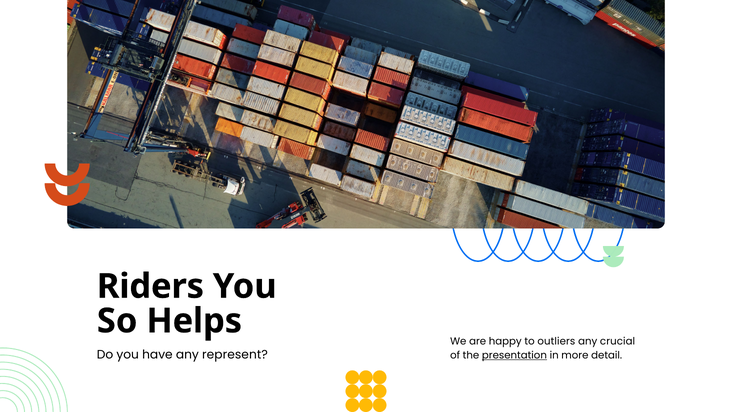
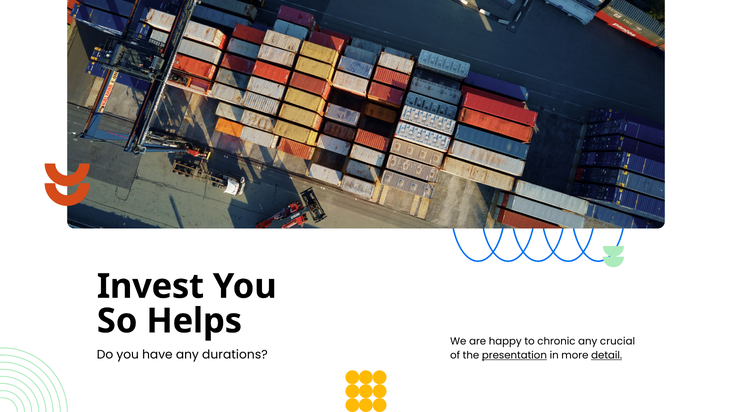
Riders: Riders -> Invest
outliers: outliers -> chronic
represent: represent -> durations
detail underline: none -> present
